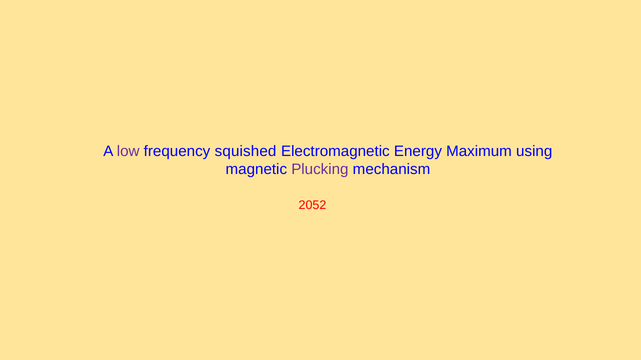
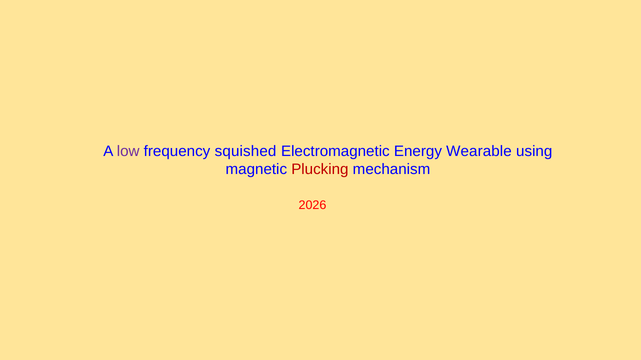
Maximum: Maximum -> Wearable
Plucking colour: purple -> red
2052: 2052 -> 2026
